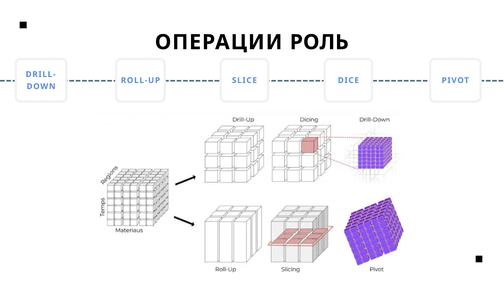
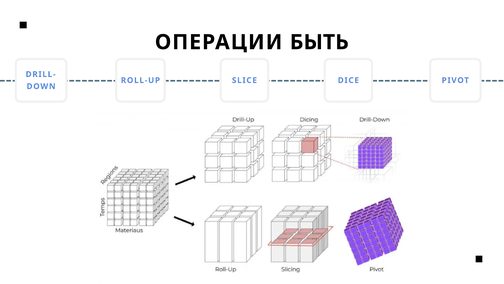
РОЛЬ: РОЛЬ -> БЫТЬ
